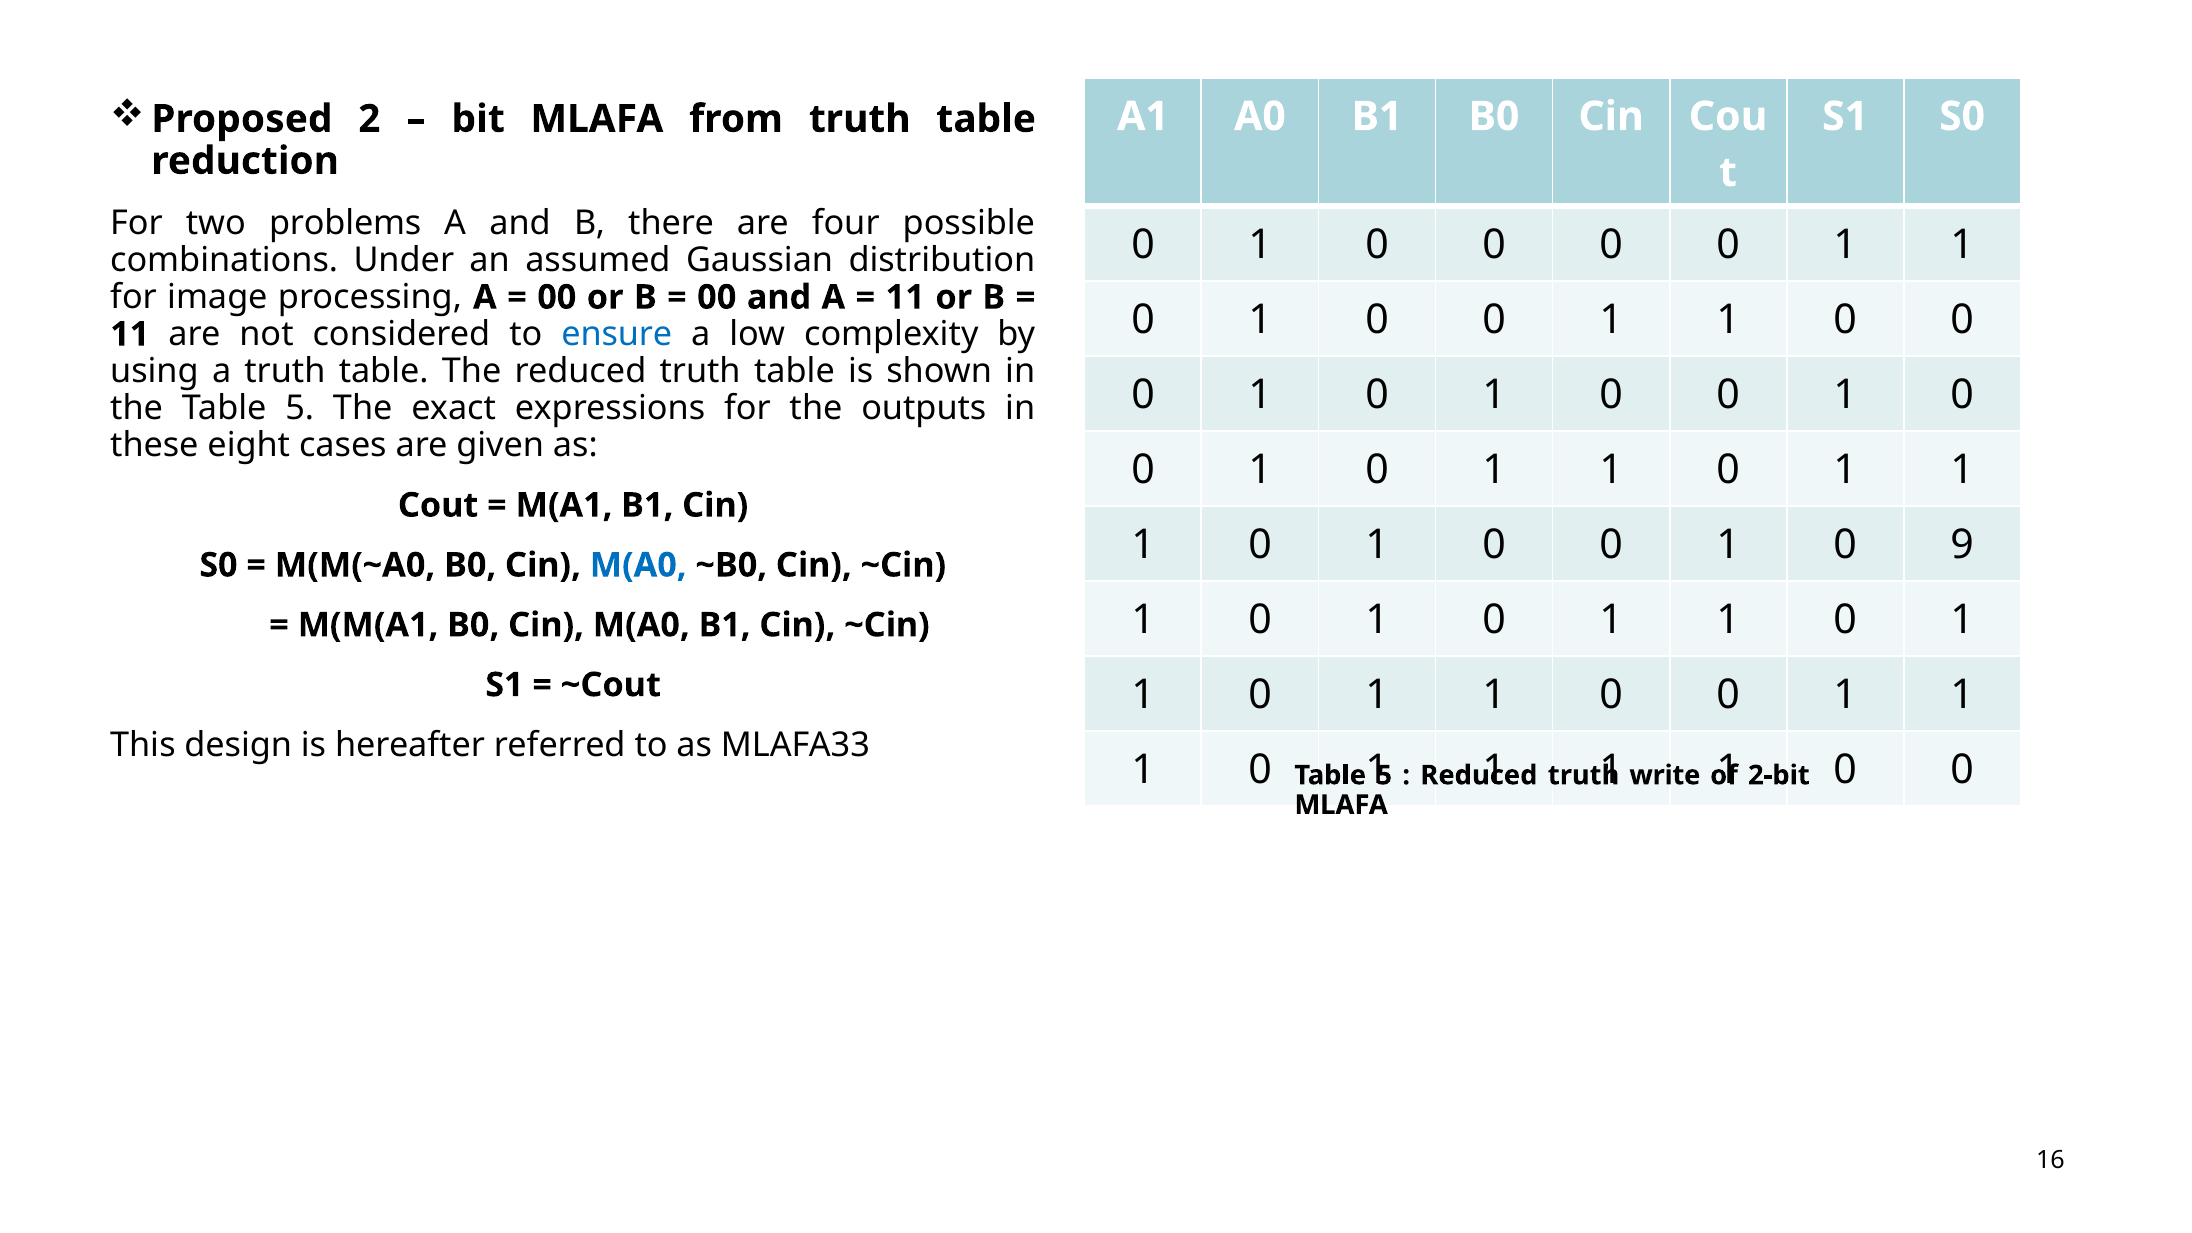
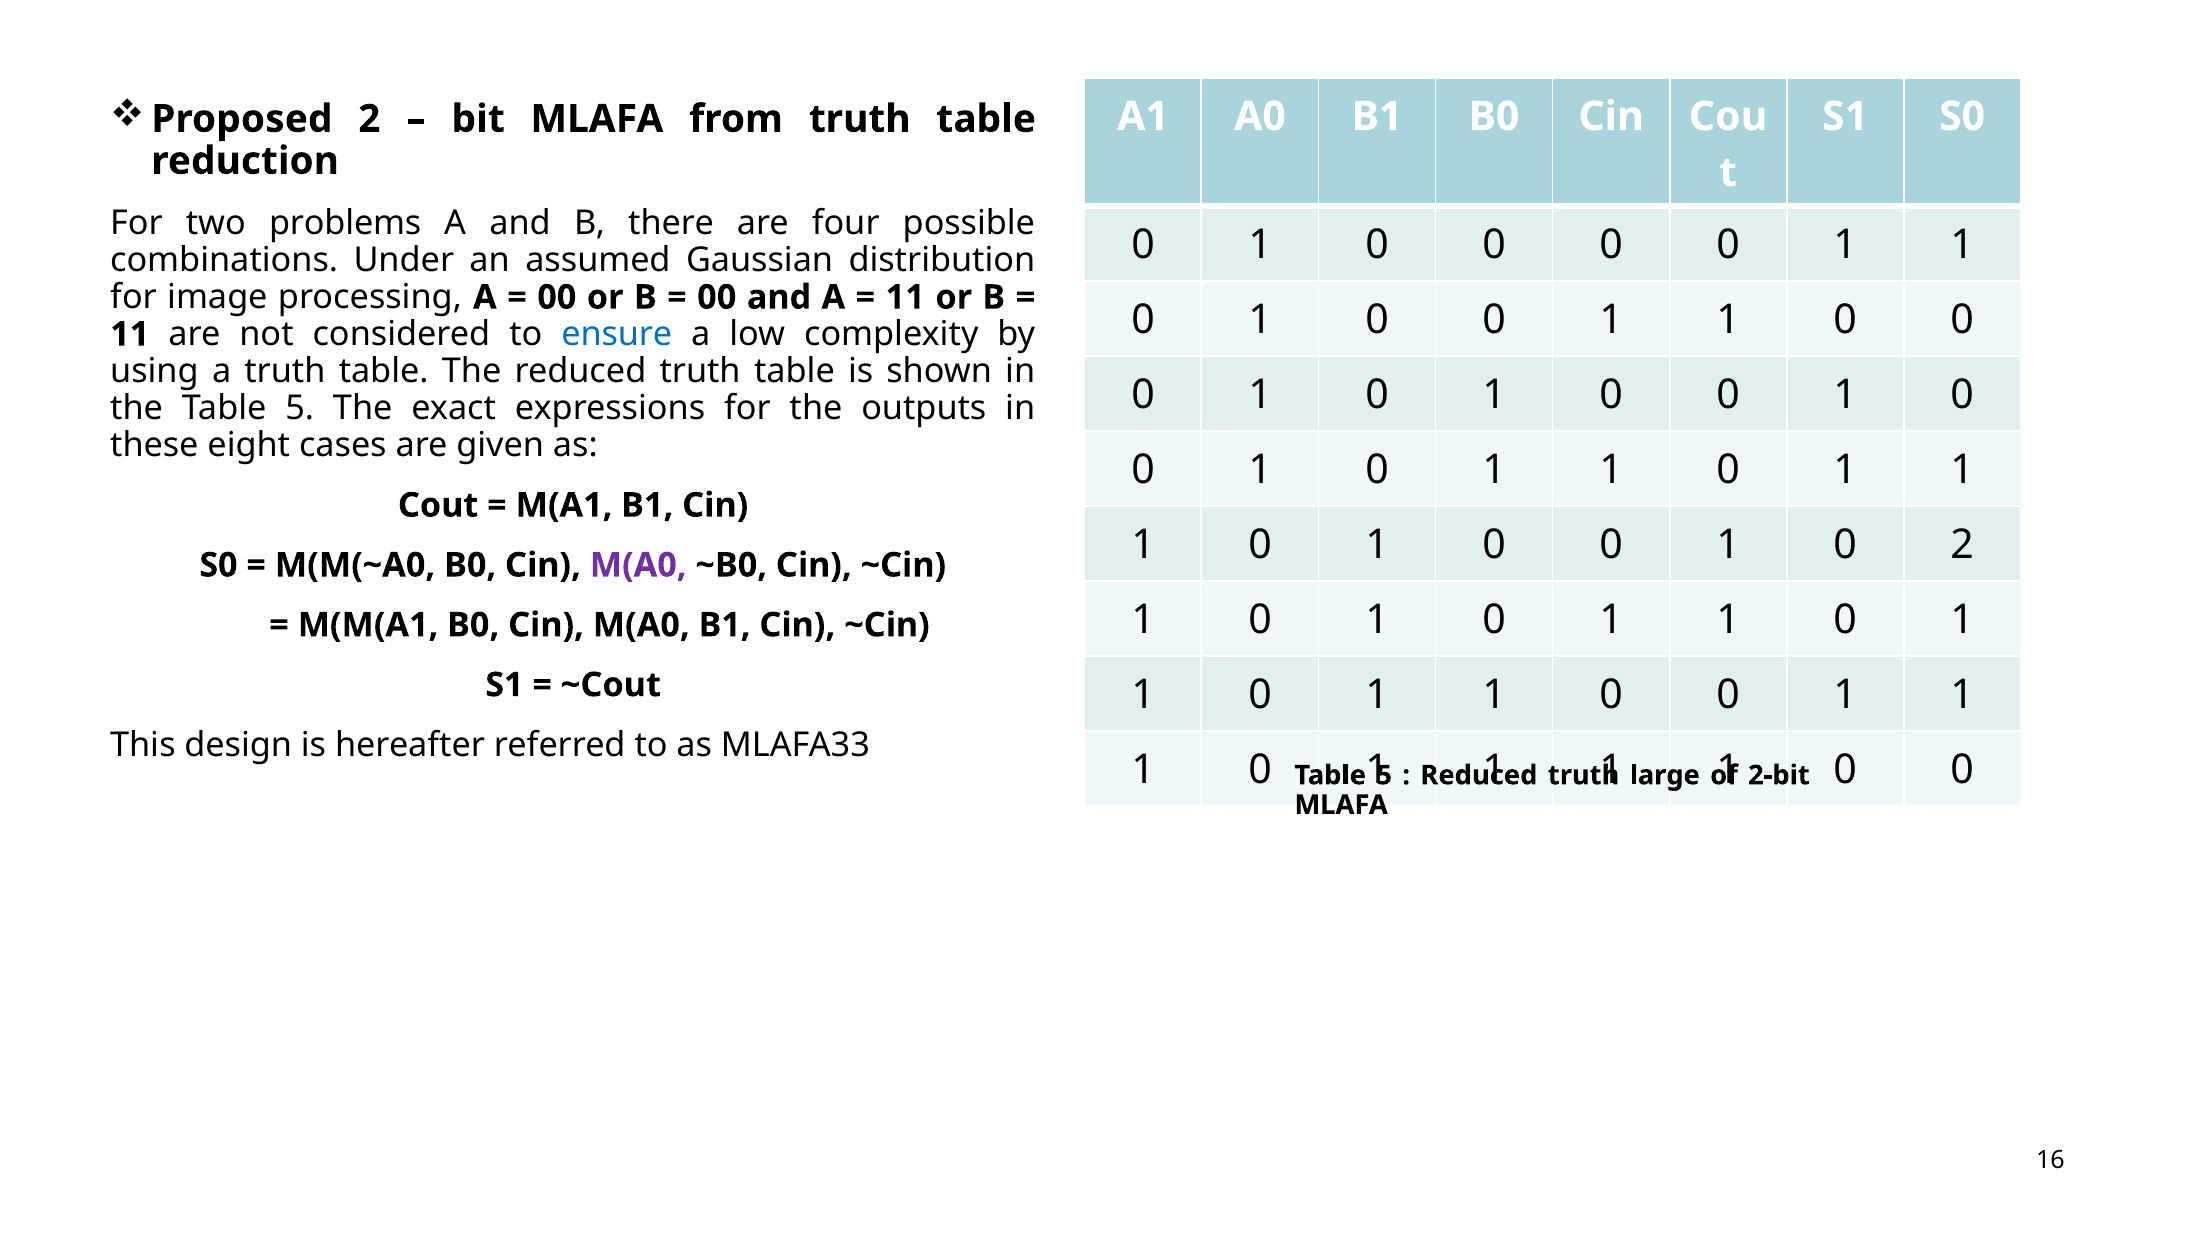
0 9: 9 -> 2
M(A0 at (638, 565) colour: blue -> purple
write: write -> large
